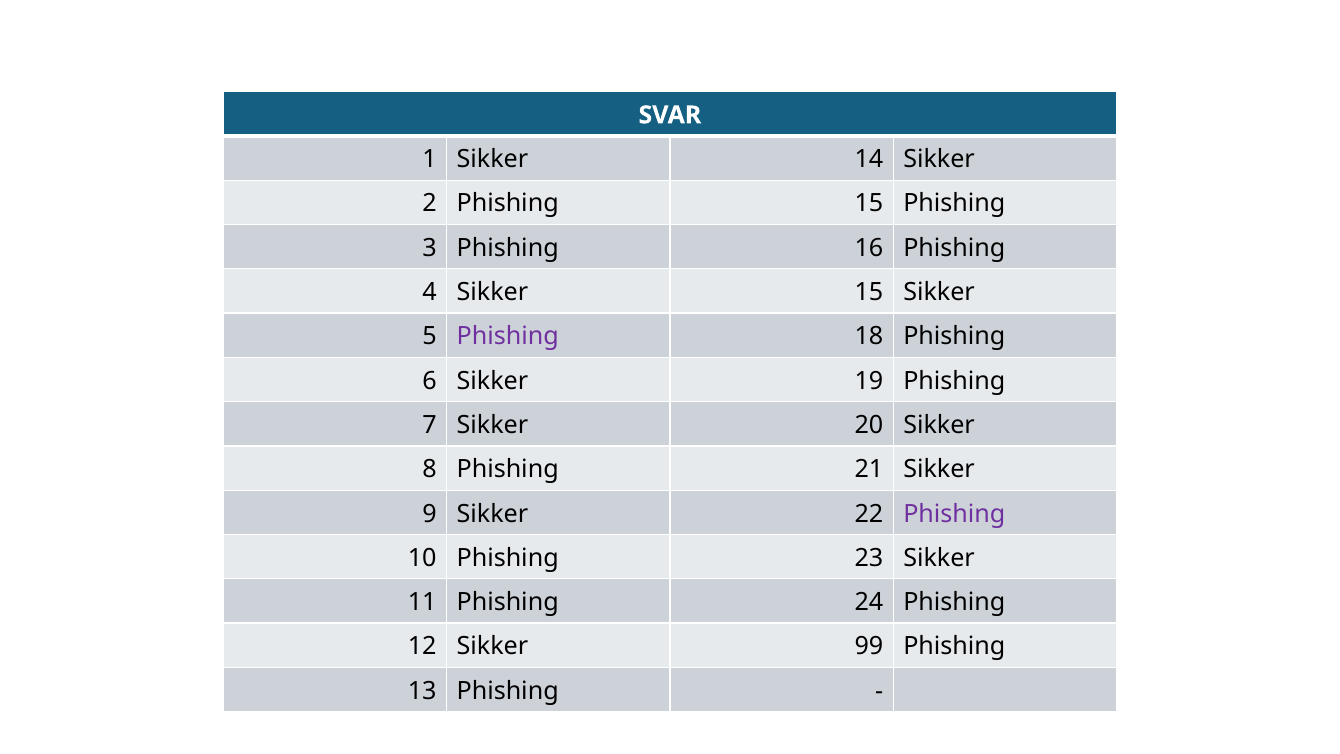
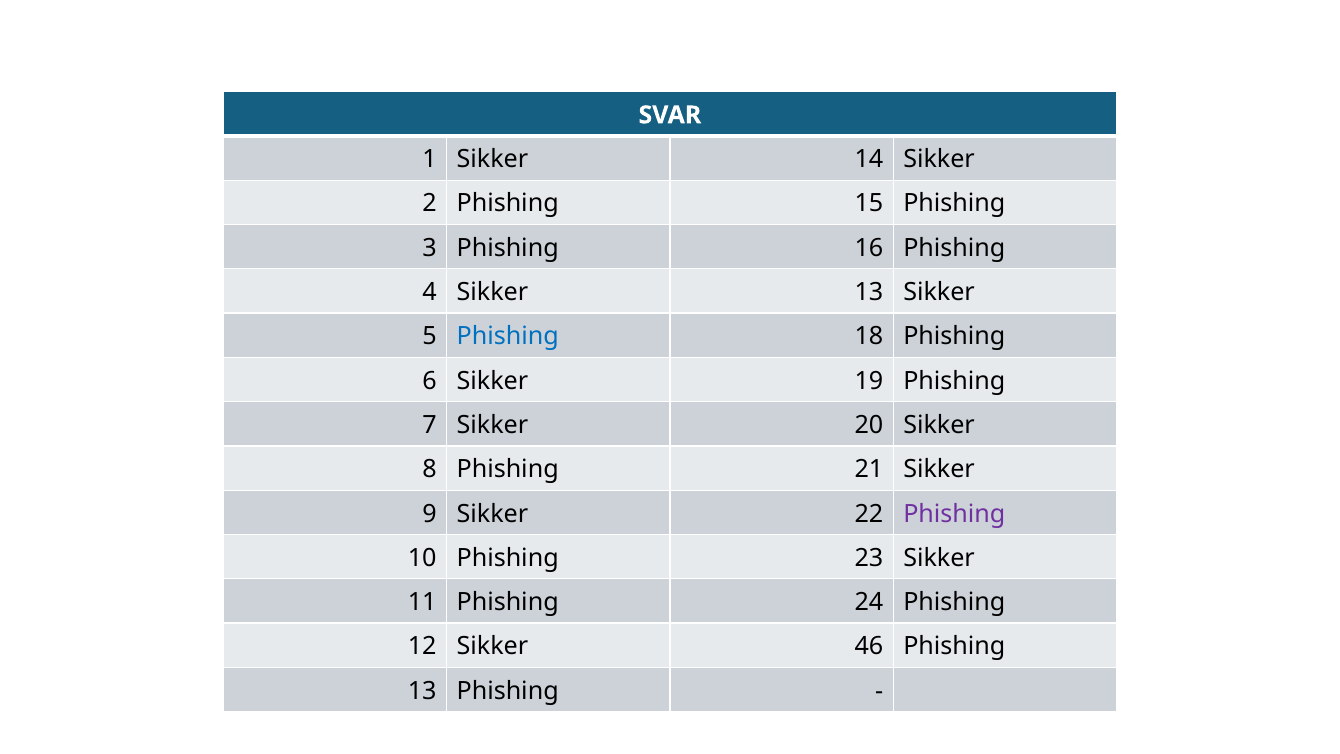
Sikker 15: 15 -> 13
Phishing at (508, 336) colour: purple -> blue
99: 99 -> 46
